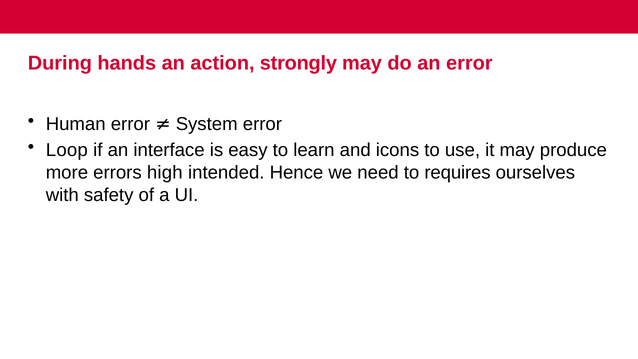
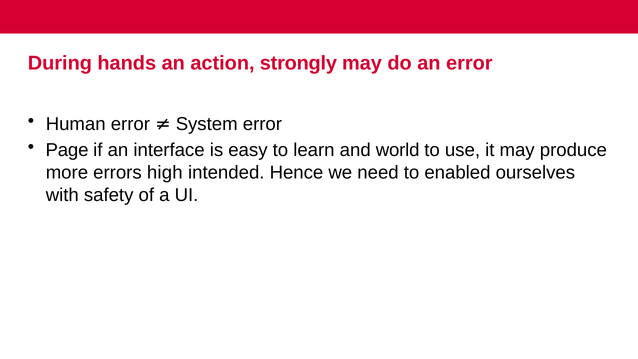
Loop: Loop -> Page
icons: icons -> world
requires: requires -> enabled
